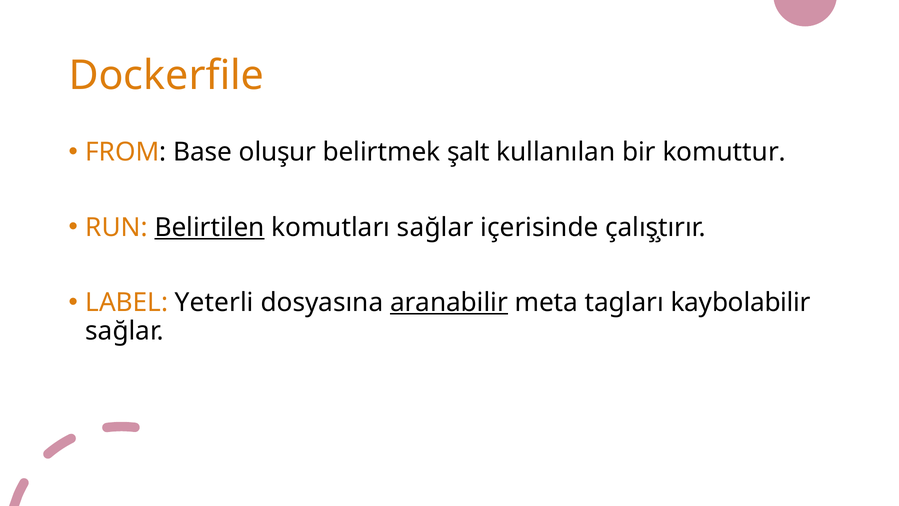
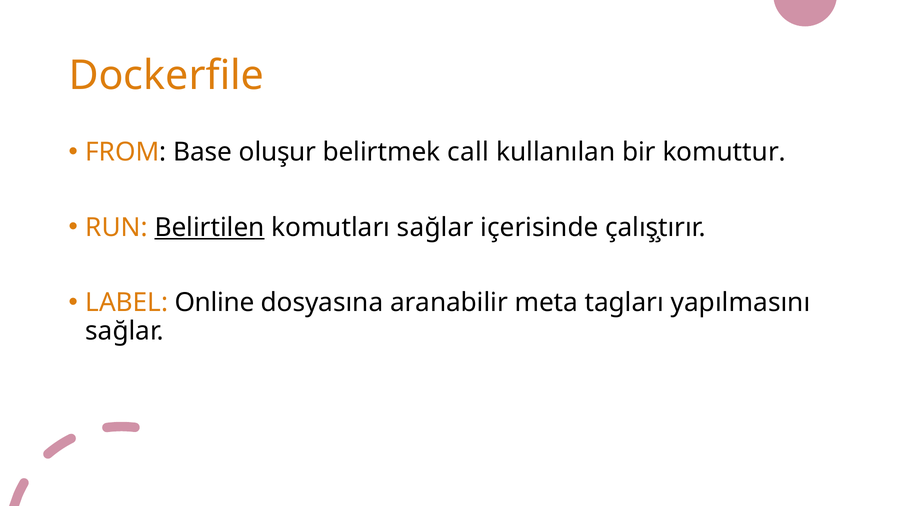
şalt: şalt -> call
Yeterli: Yeterli -> Online
aranabilir underline: present -> none
kaybolabilir: kaybolabilir -> yapılmasını
